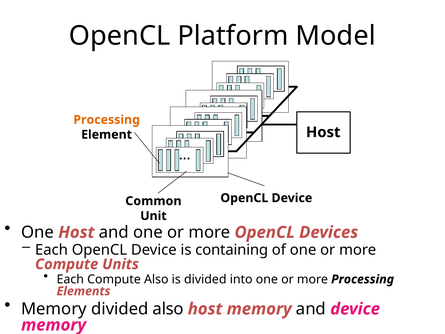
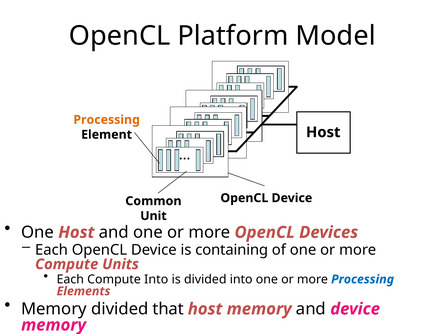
Compute Also: Also -> Into
Processing at (363, 279) colour: black -> blue
divided also: also -> that
